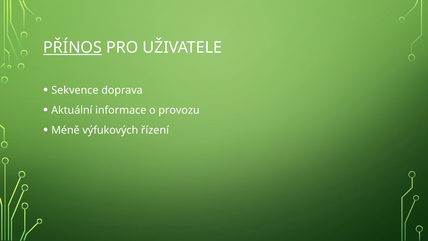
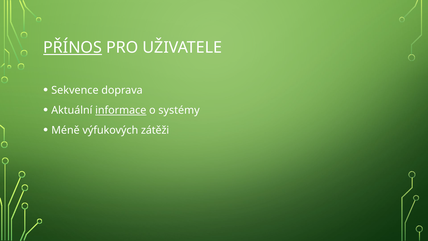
informace underline: none -> present
provozu: provozu -> systémy
řízení: řízení -> zátěži
